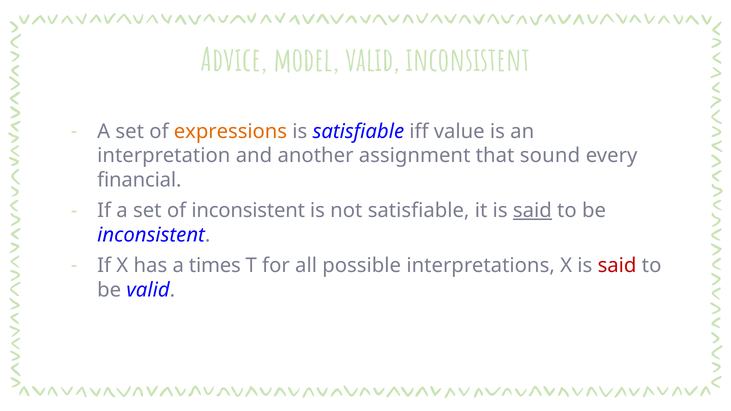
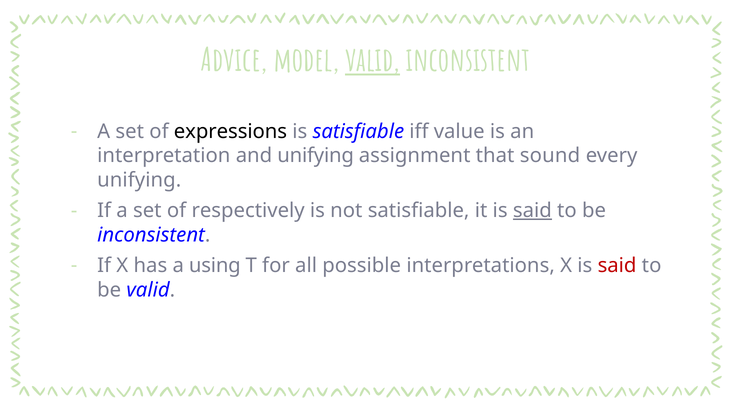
valid at (372, 60) underline: none -> present
expressions colour: orange -> black
and another: another -> unifying
financial at (139, 180): financial -> unifying
of inconsistent: inconsistent -> respectively
times: times -> using
